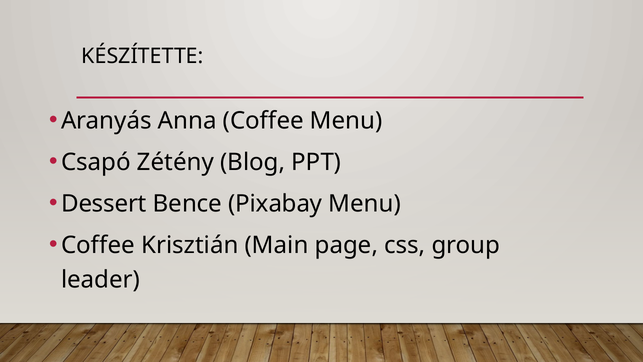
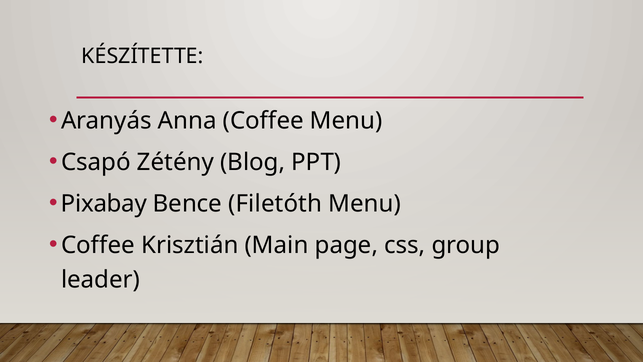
Dessert: Dessert -> Pixabay
Pixabay: Pixabay -> Filetóth
